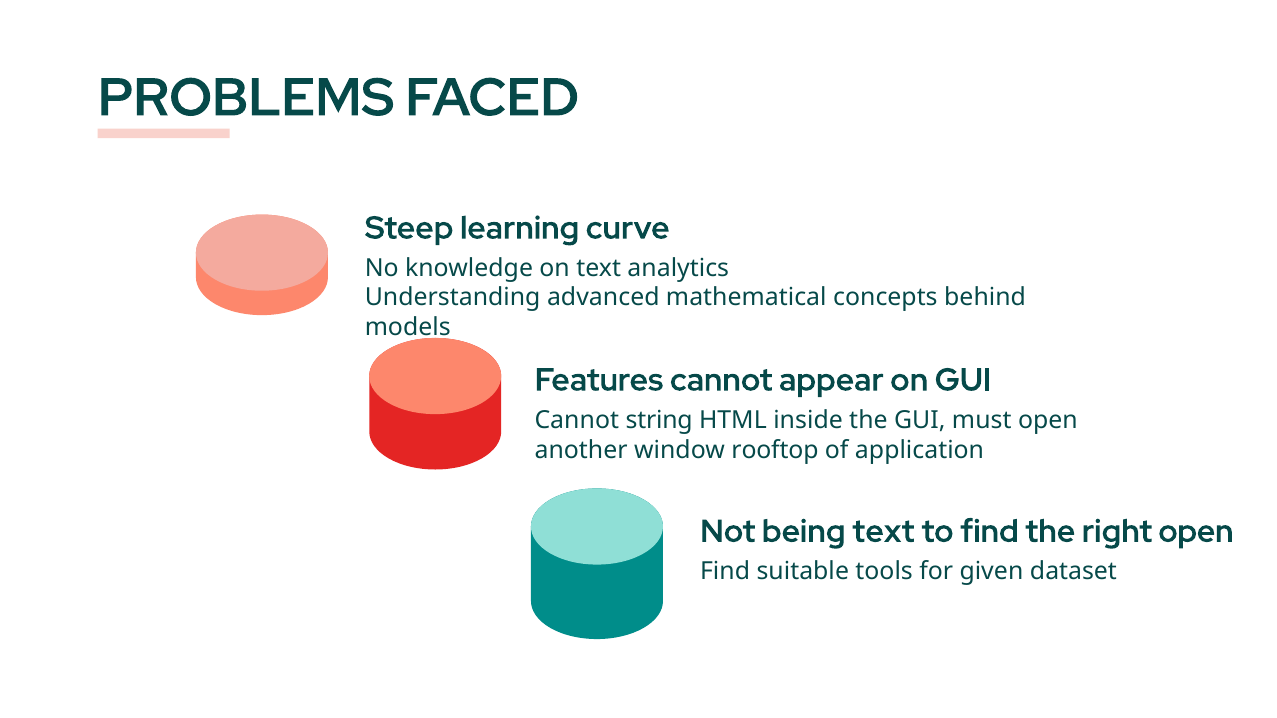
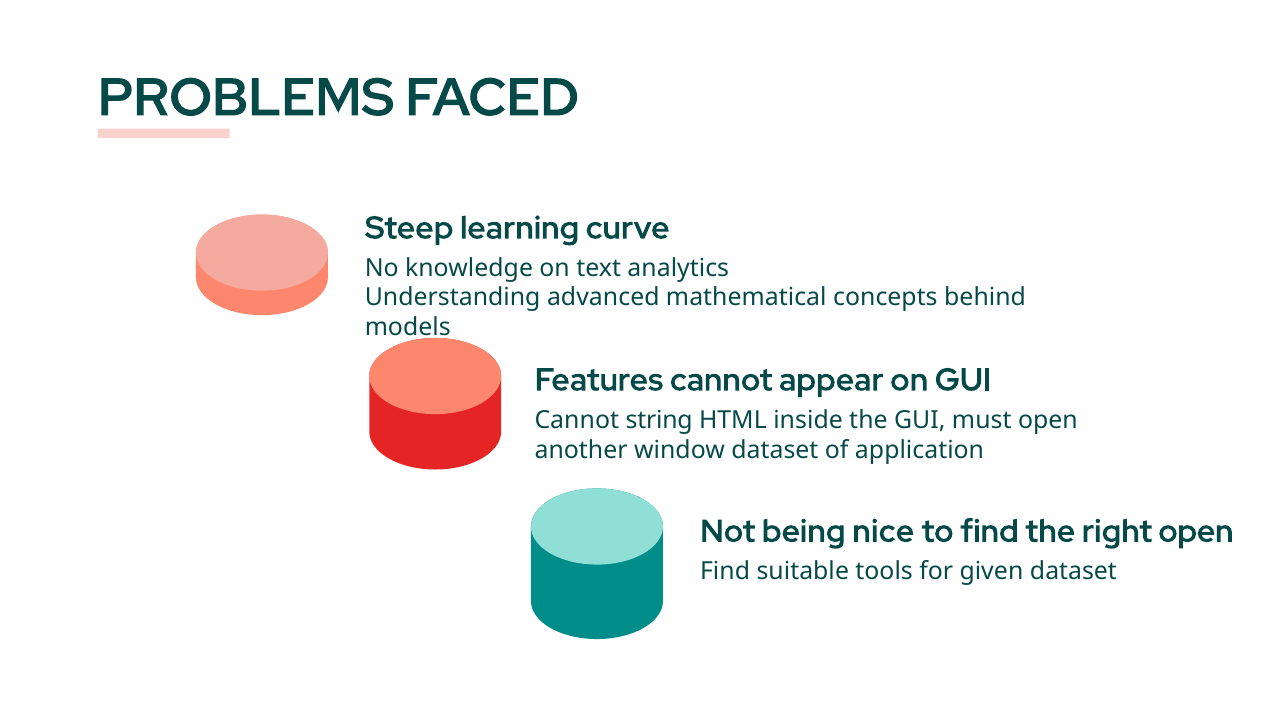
window rooftop: rooftop -> dataset
being text: text -> nice
